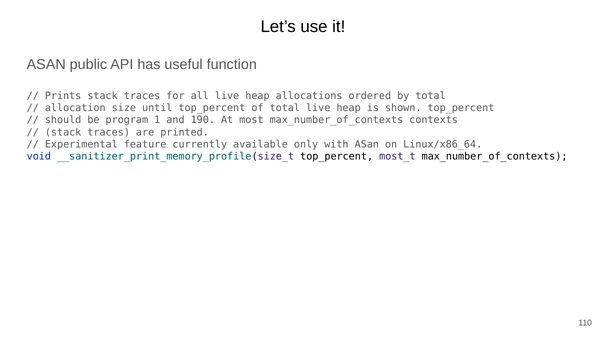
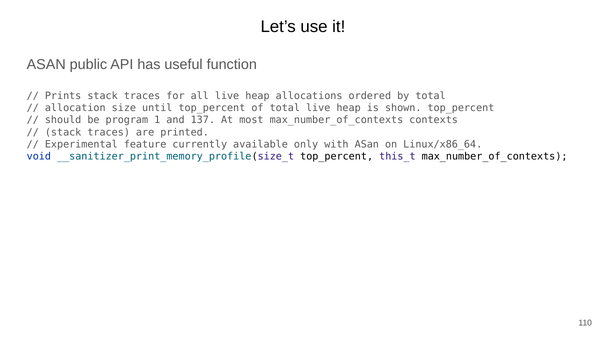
190: 190 -> 137
most_t: most_t -> this_t
